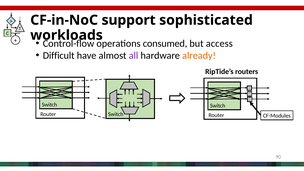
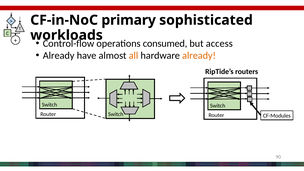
support: support -> primary
Difficult at (59, 56): Difficult -> Already
all colour: purple -> orange
